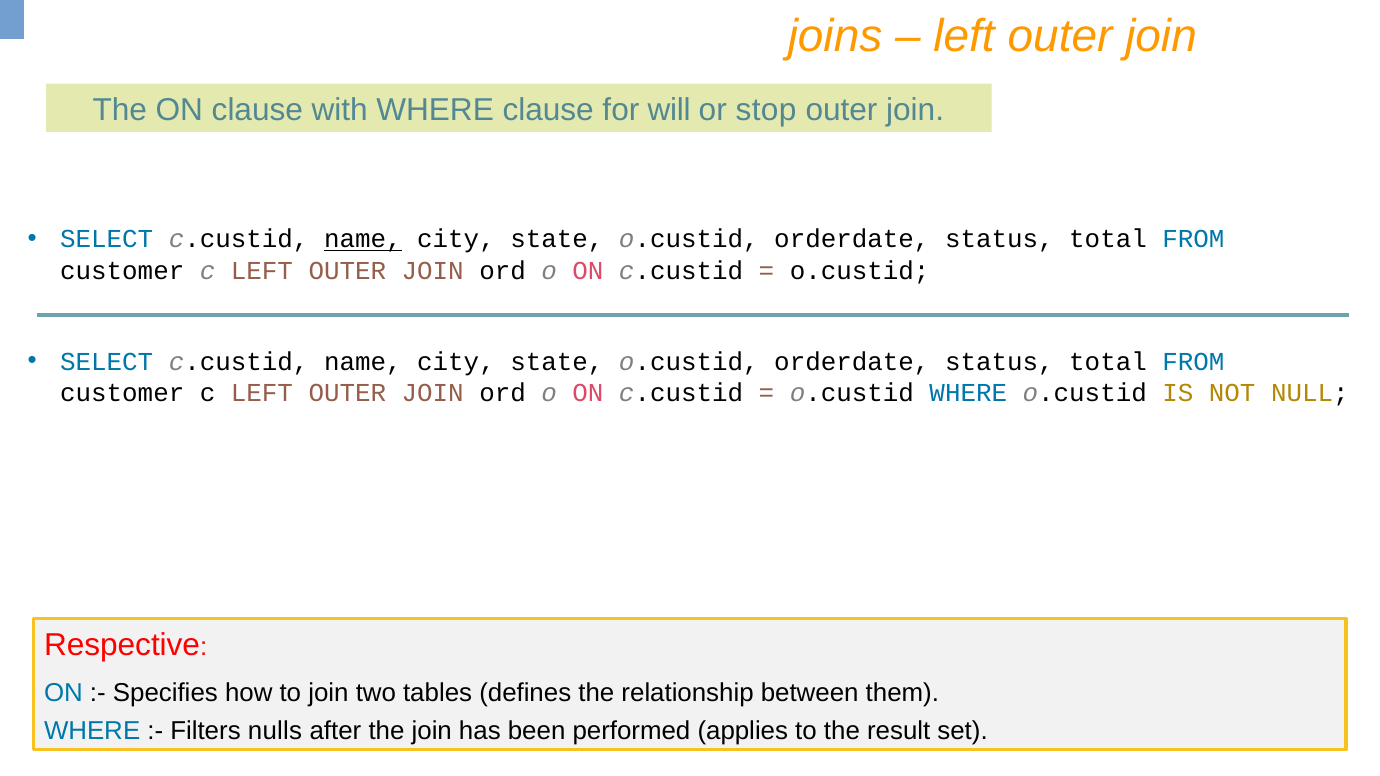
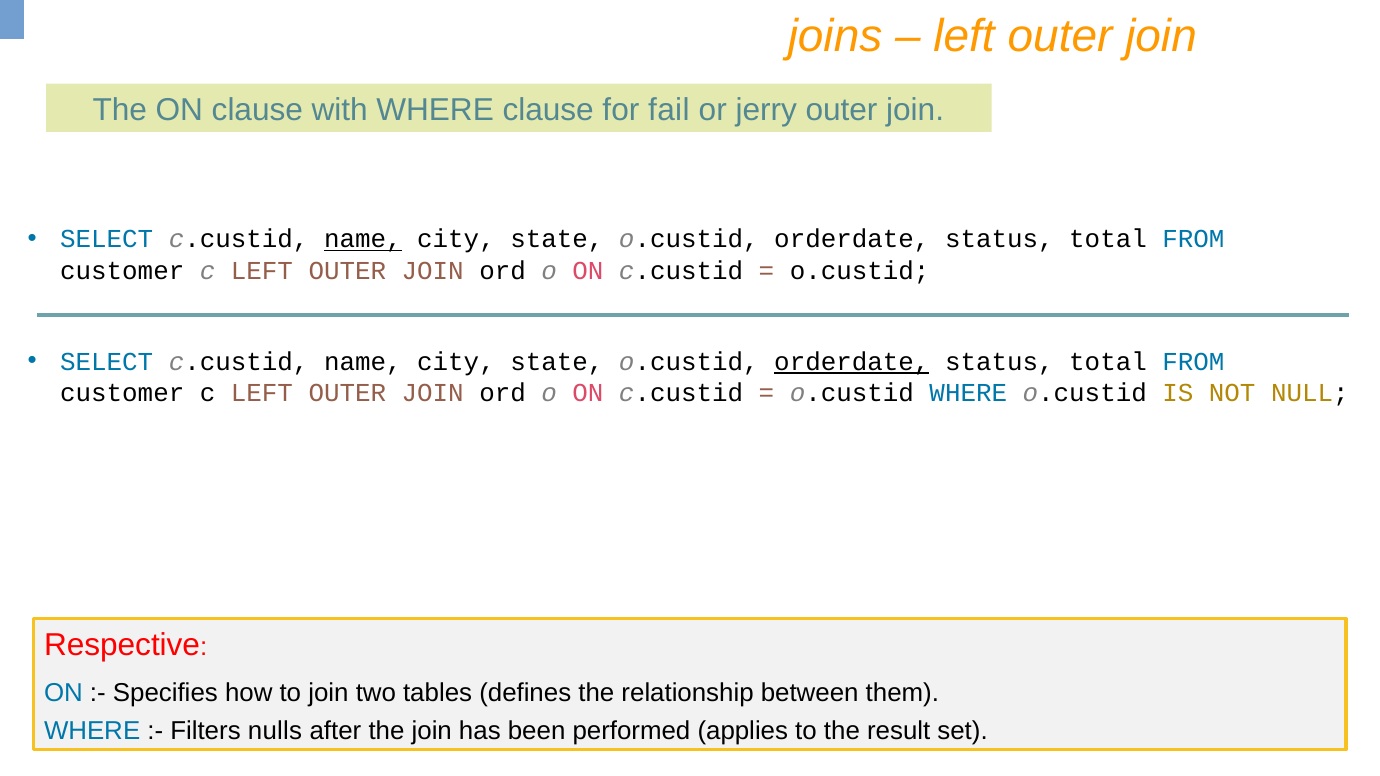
will: will -> fail
stop: stop -> jerry
orderdate at (852, 362) underline: none -> present
